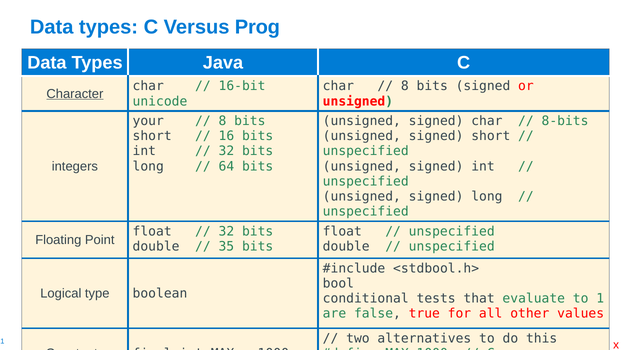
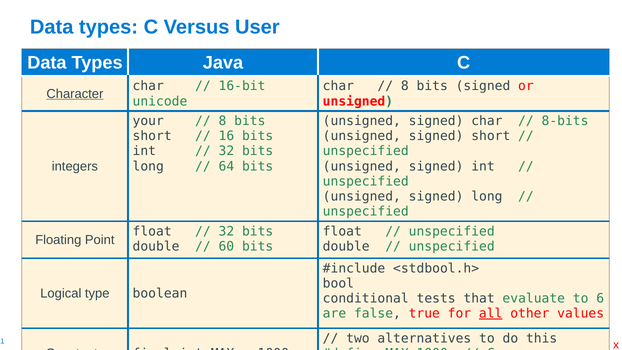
Prog: Prog -> User
35: 35 -> 60
1: 1 -> 6
all underline: none -> present
